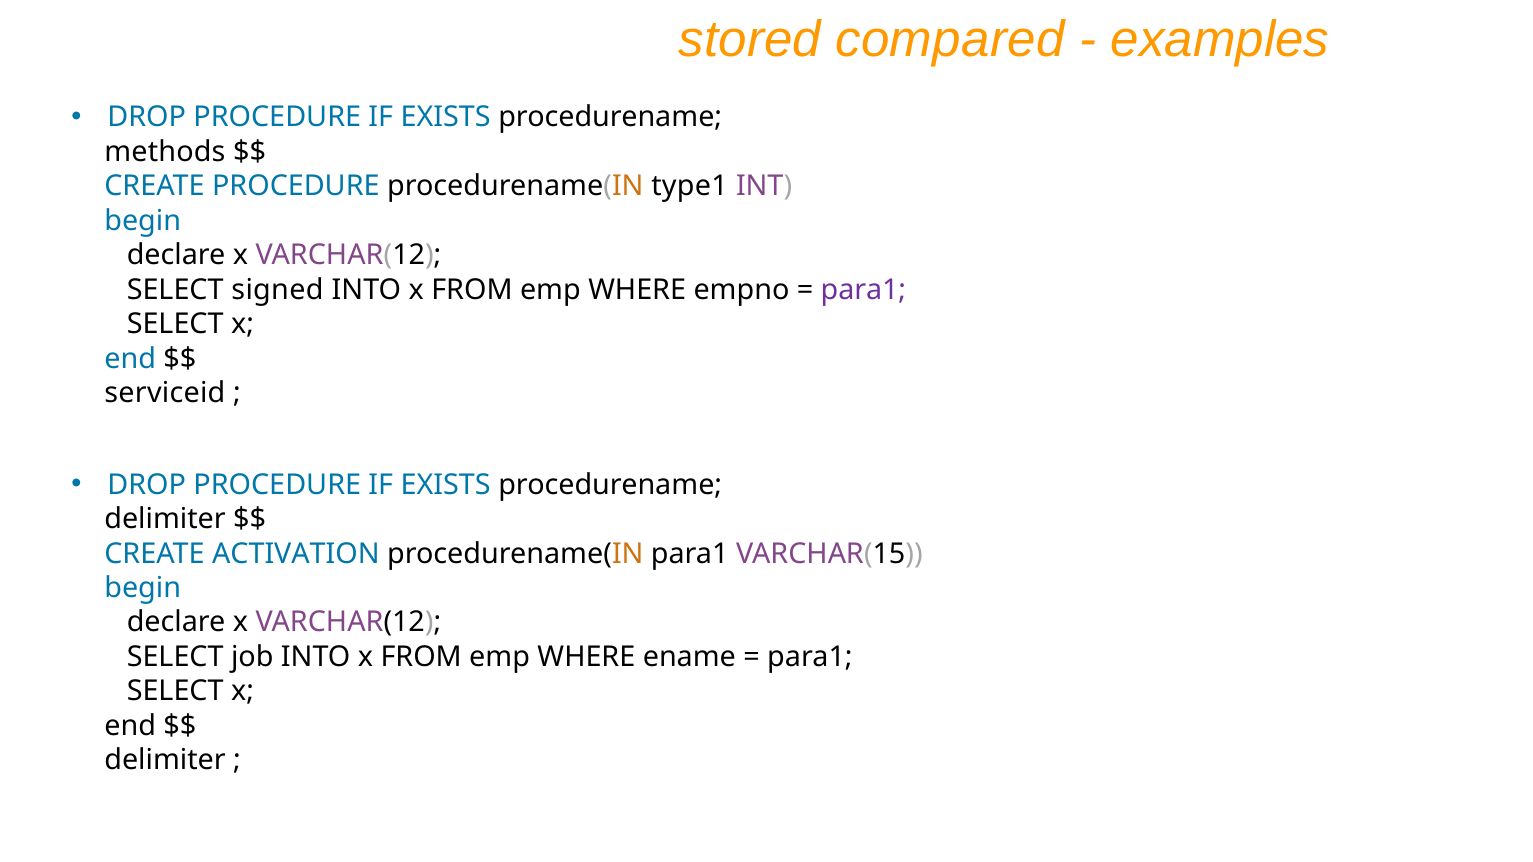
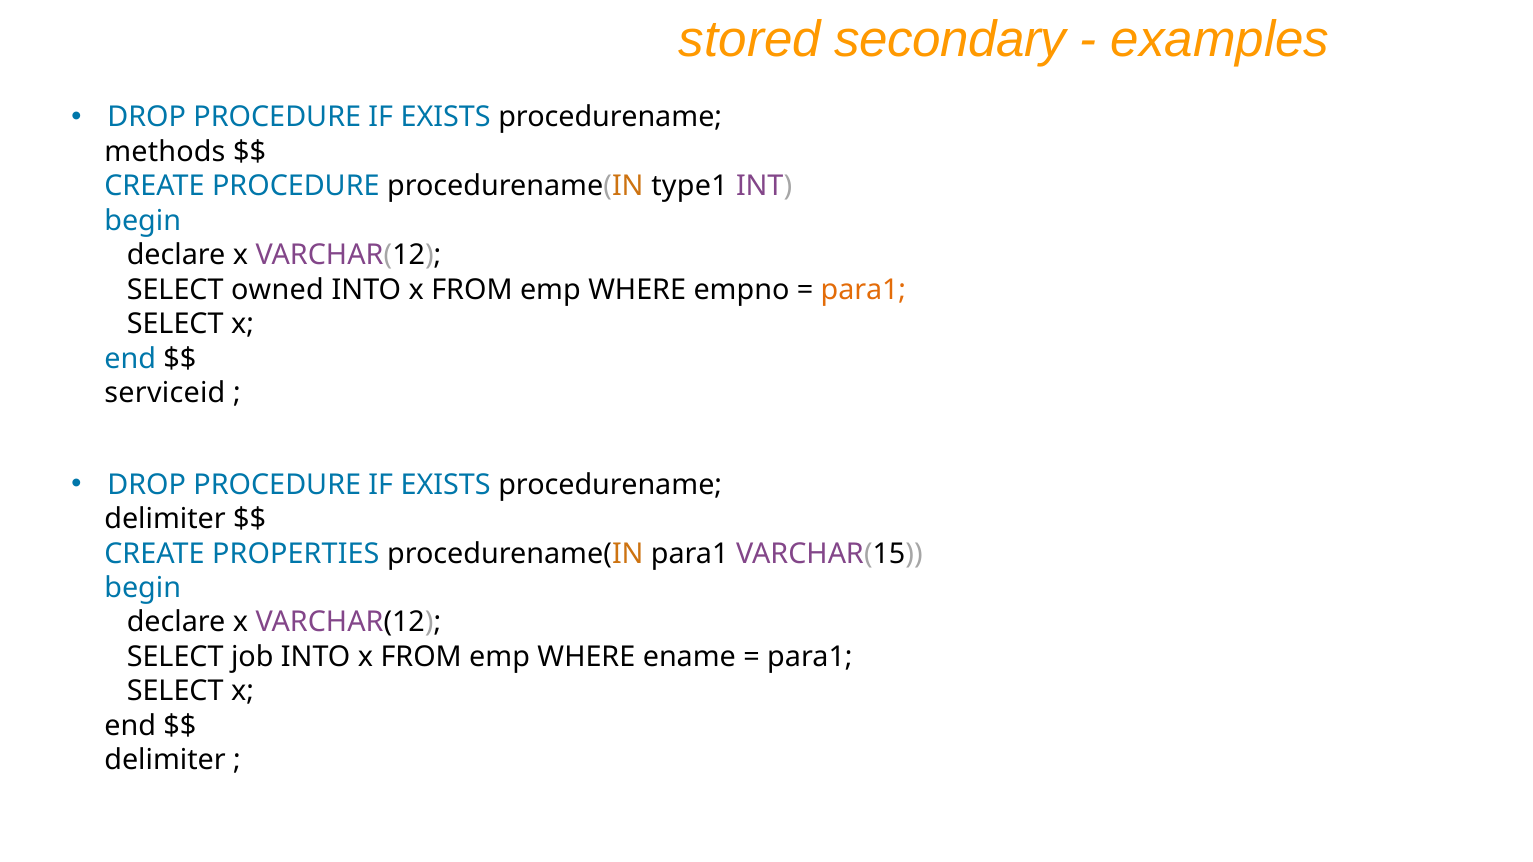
compared: compared -> secondary
signed: signed -> owned
para1 at (863, 290) colour: purple -> orange
ACTIVATION: ACTIVATION -> PROPERTIES
